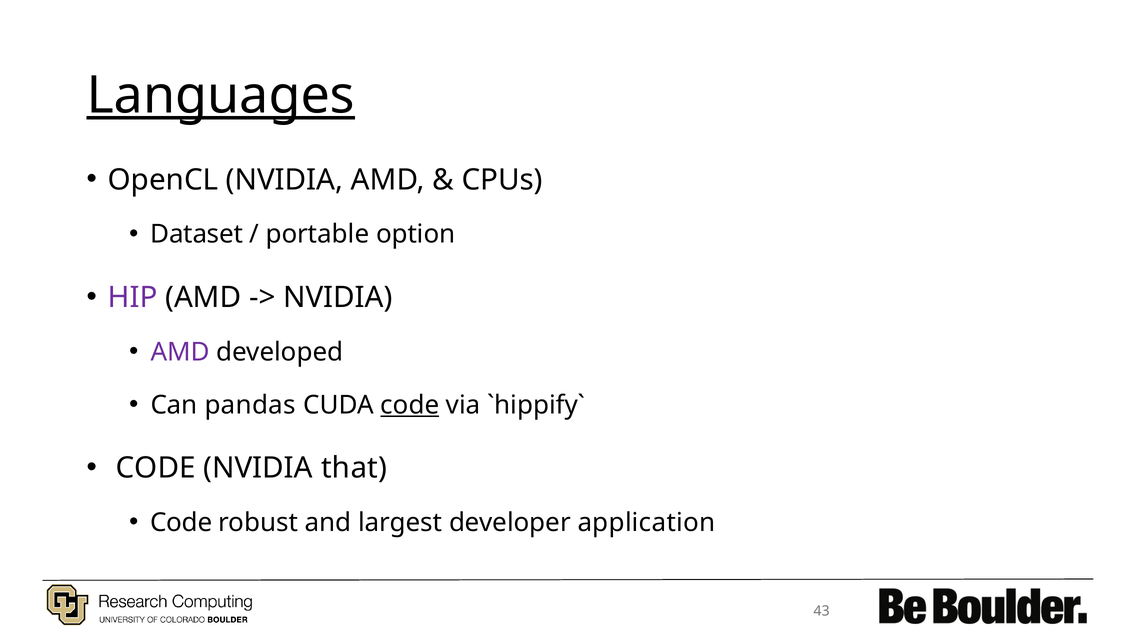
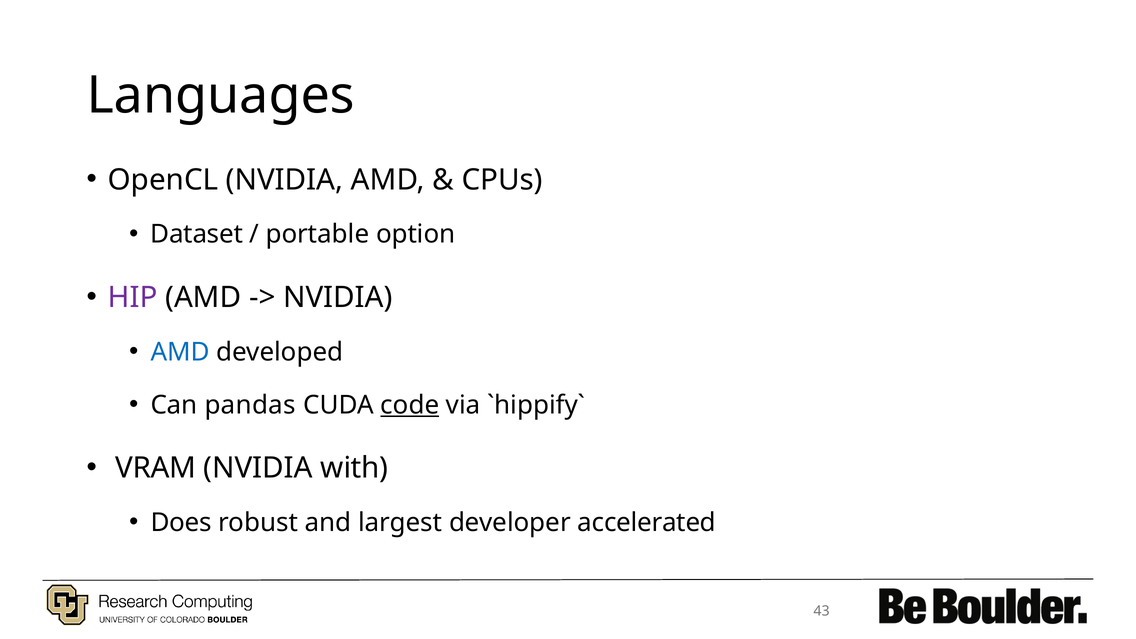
Languages underline: present -> none
AMD at (180, 352) colour: purple -> blue
CODE at (156, 468): CODE -> VRAM
that: that -> with
Code at (181, 523): Code -> Does
application: application -> accelerated
